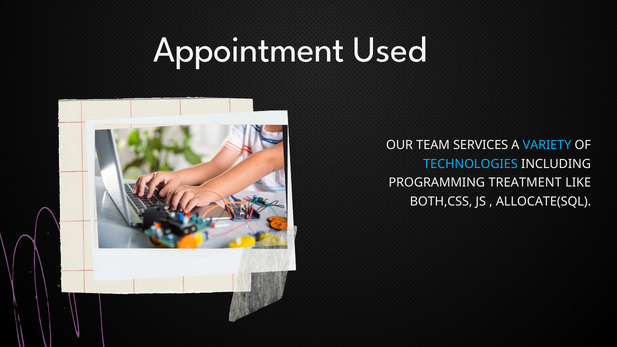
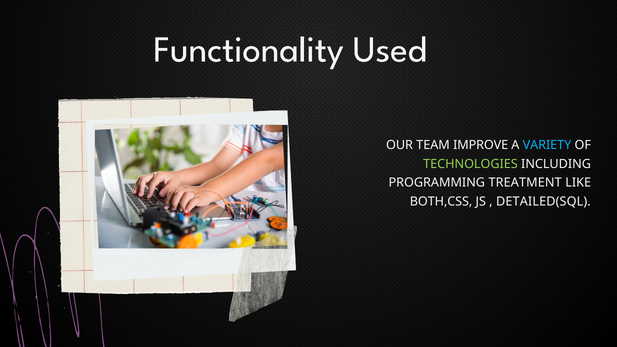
Appointment: Appointment -> Functionality
SERVICES: SERVICES -> IMPROVE
TECHNOLOGIES colour: light blue -> light green
ALLOCATE(SQL: ALLOCATE(SQL -> DETAILED(SQL
